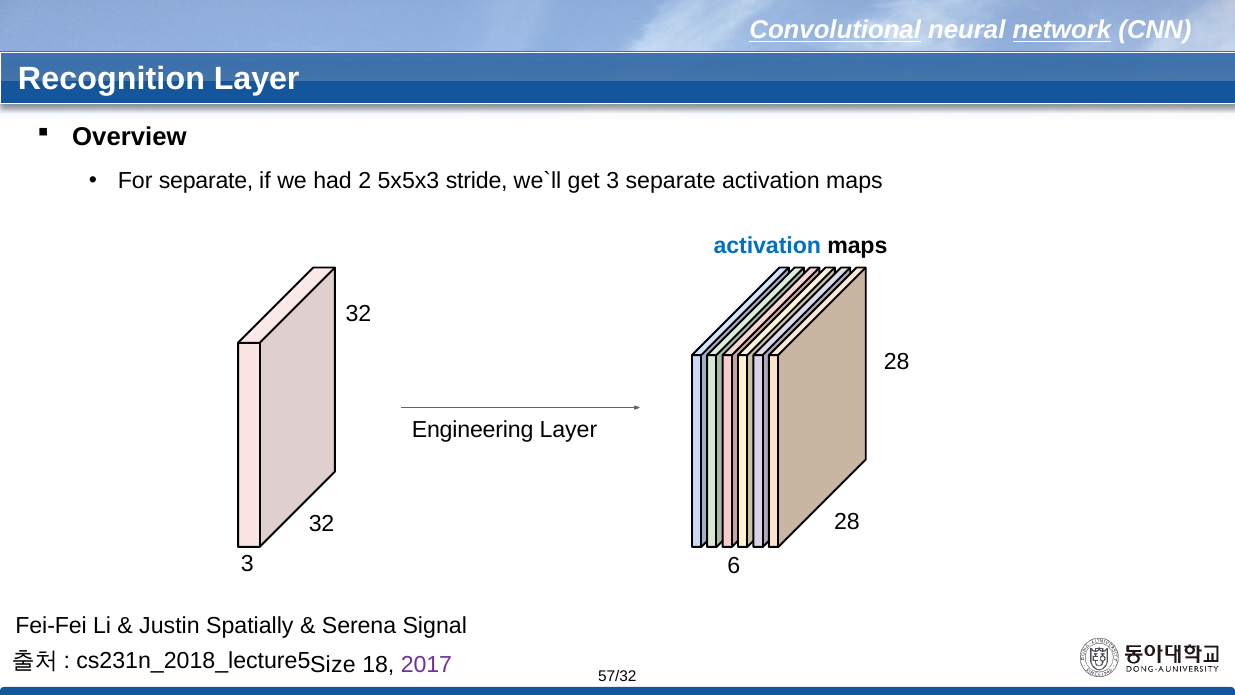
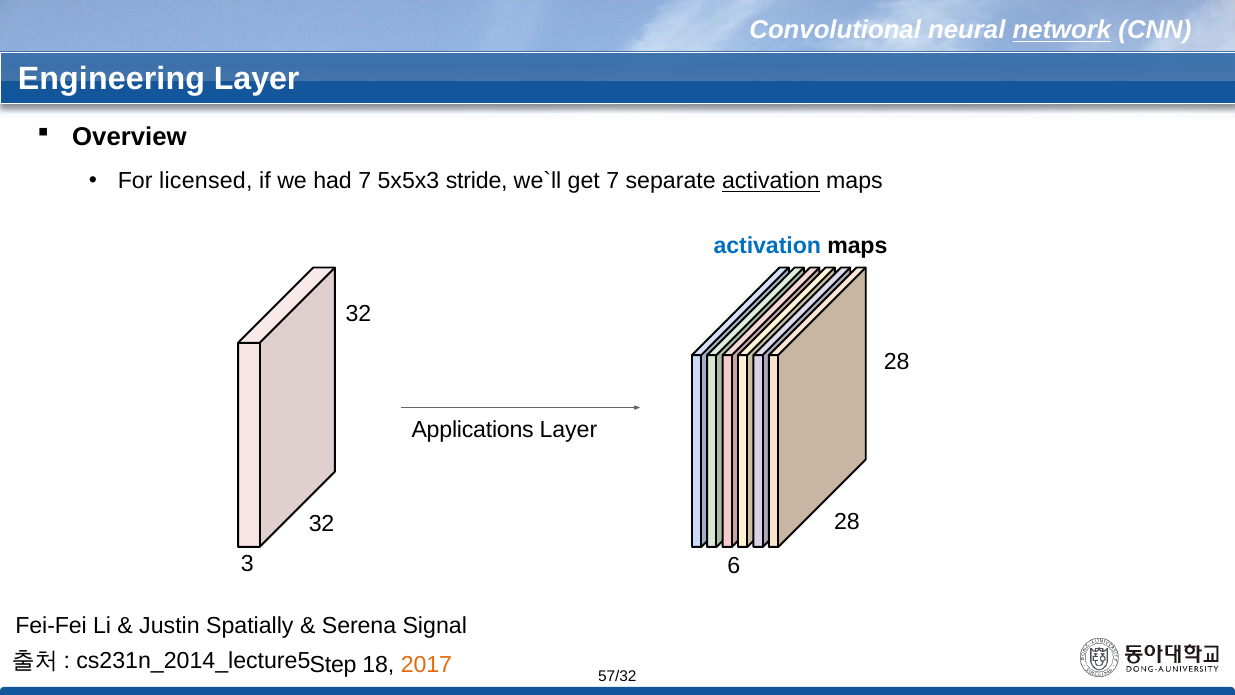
Convolutional underline: present -> none
Recognition: Recognition -> Engineering
For separate: separate -> licensed
had 2: 2 -> 7
get 3: 3 -> 7
activation at (771, 181) underline: none -> present
Engineering: Engineering -> Applications
cs231n_2018_lecture5: cs231n_2018_lecture5 -> cs231n_2014_lecture5
Size: Size -> Step
2017 colour: purple -> orange
